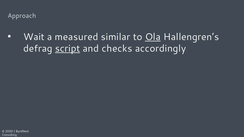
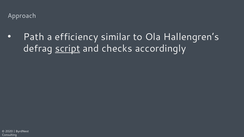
Wait: Wait -> Path
measured: measured -> efficiency
Ola underline: present -> none
